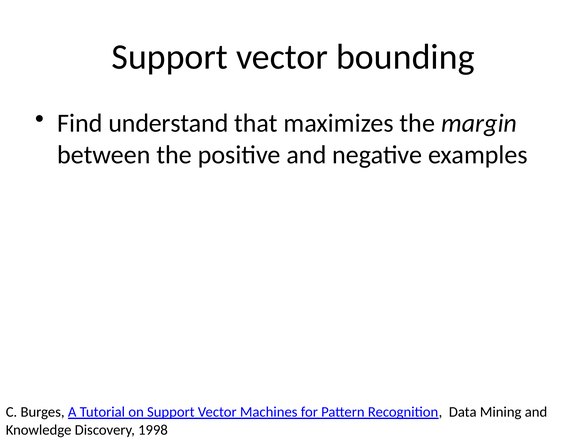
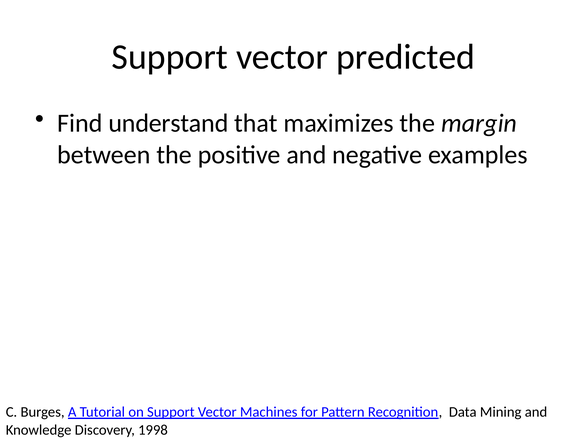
bounding: bounding -> predicted
